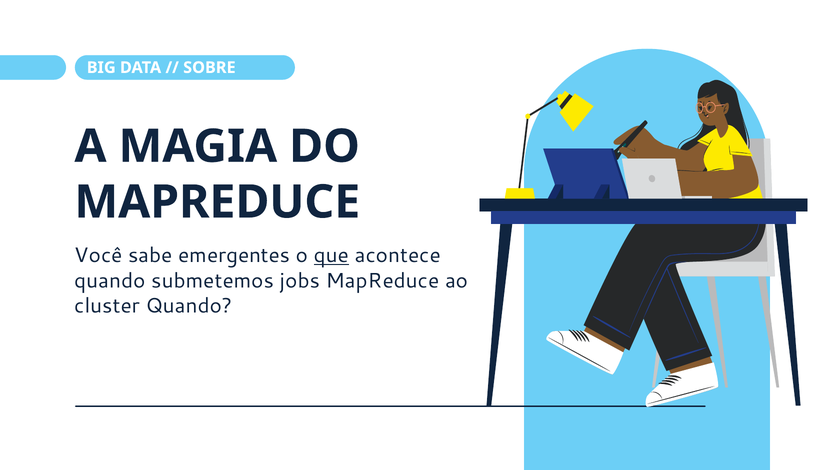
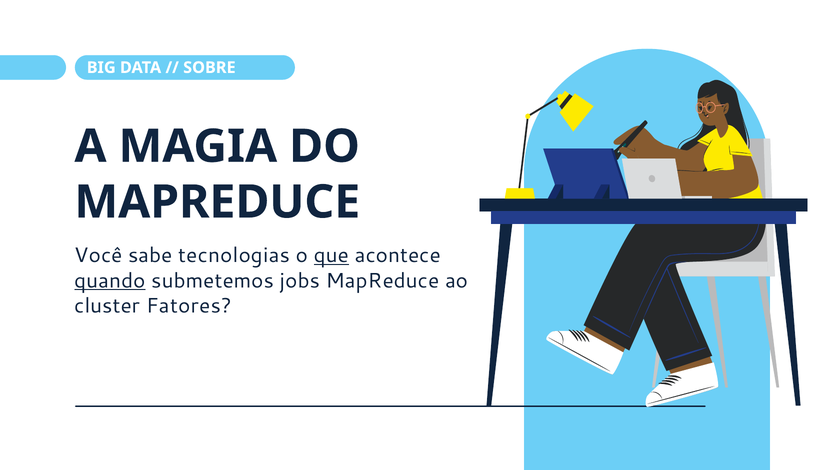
emergentes: emergentes -> tecnologias
quando at (110, 281) underline: none -> present
cluster Quando: Quando -> Fatores
